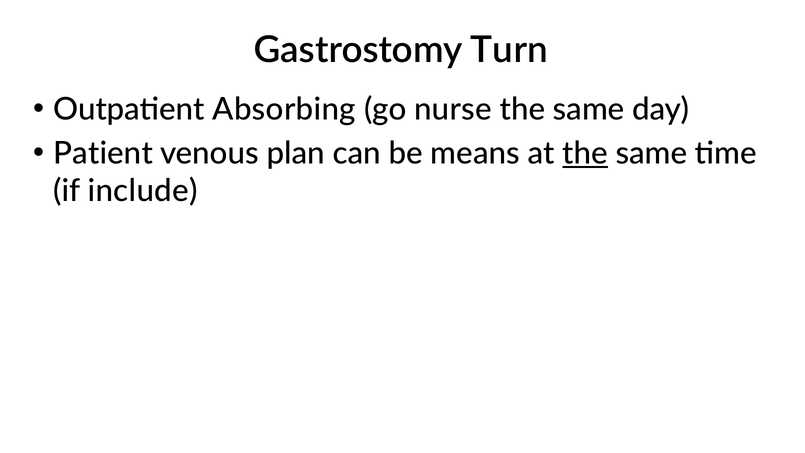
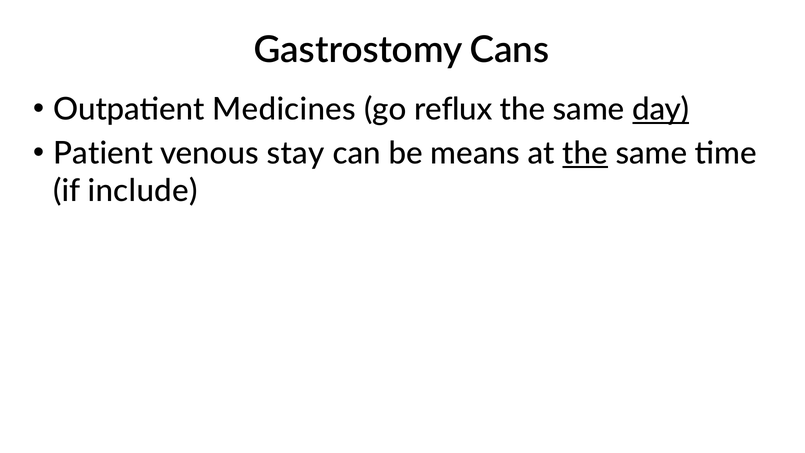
Turn: Turn -> Cans
Absorbing: Absorbing -> Medicines
nurse: nurse -> reflux
day underline: none -> present
plan: plan -> stay
